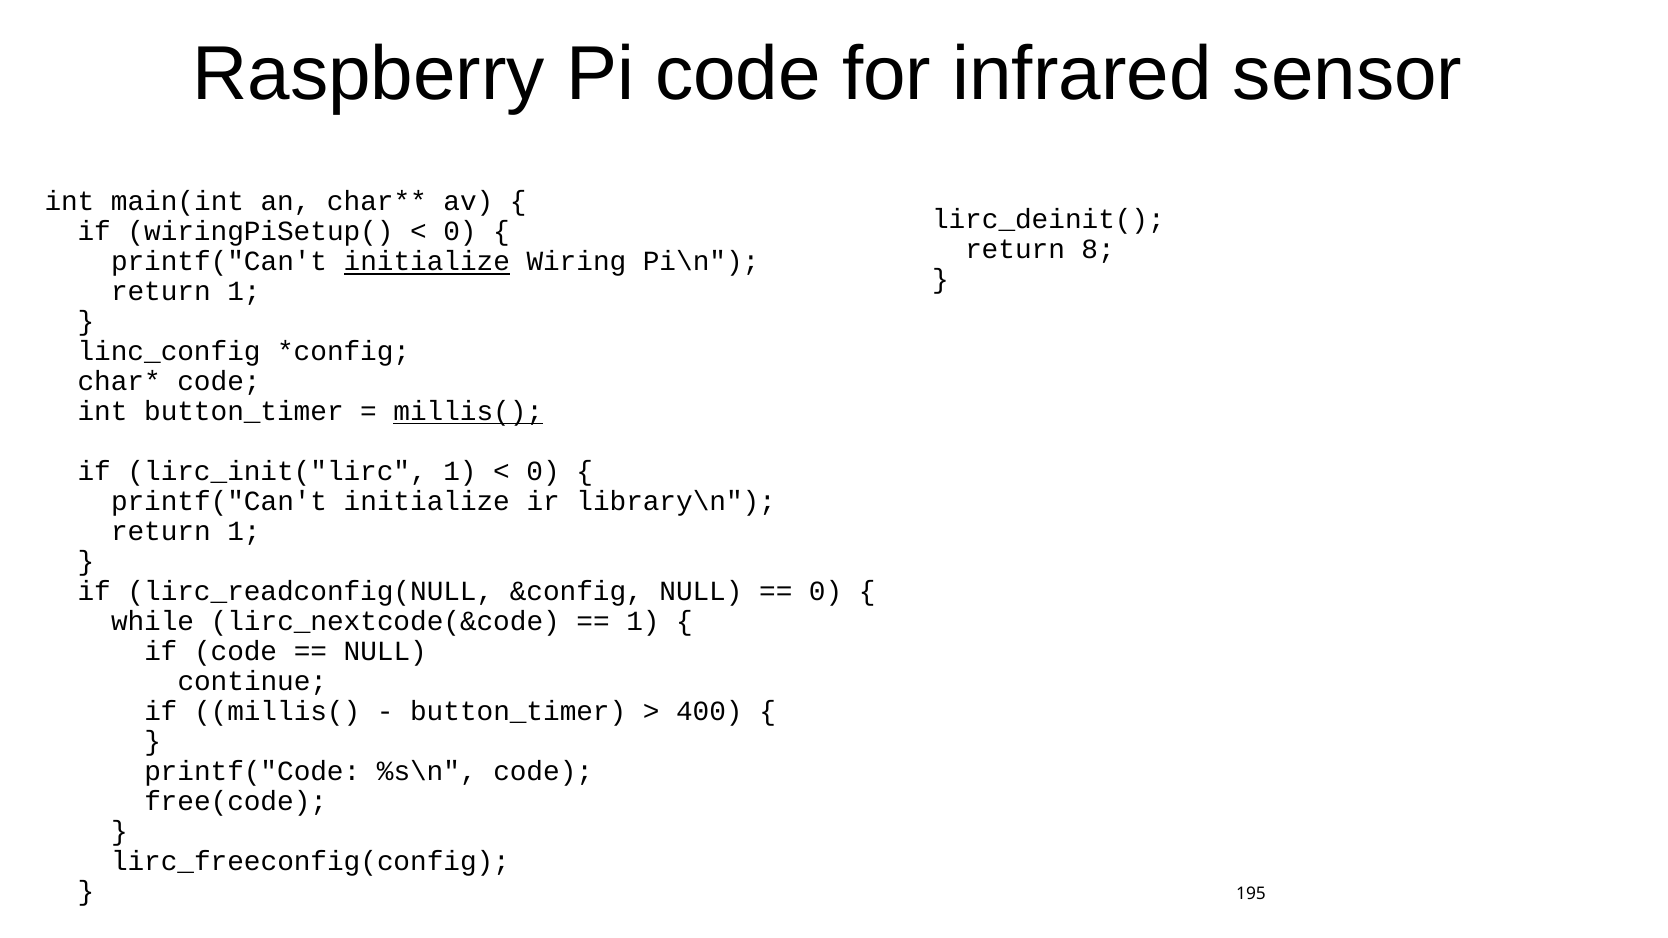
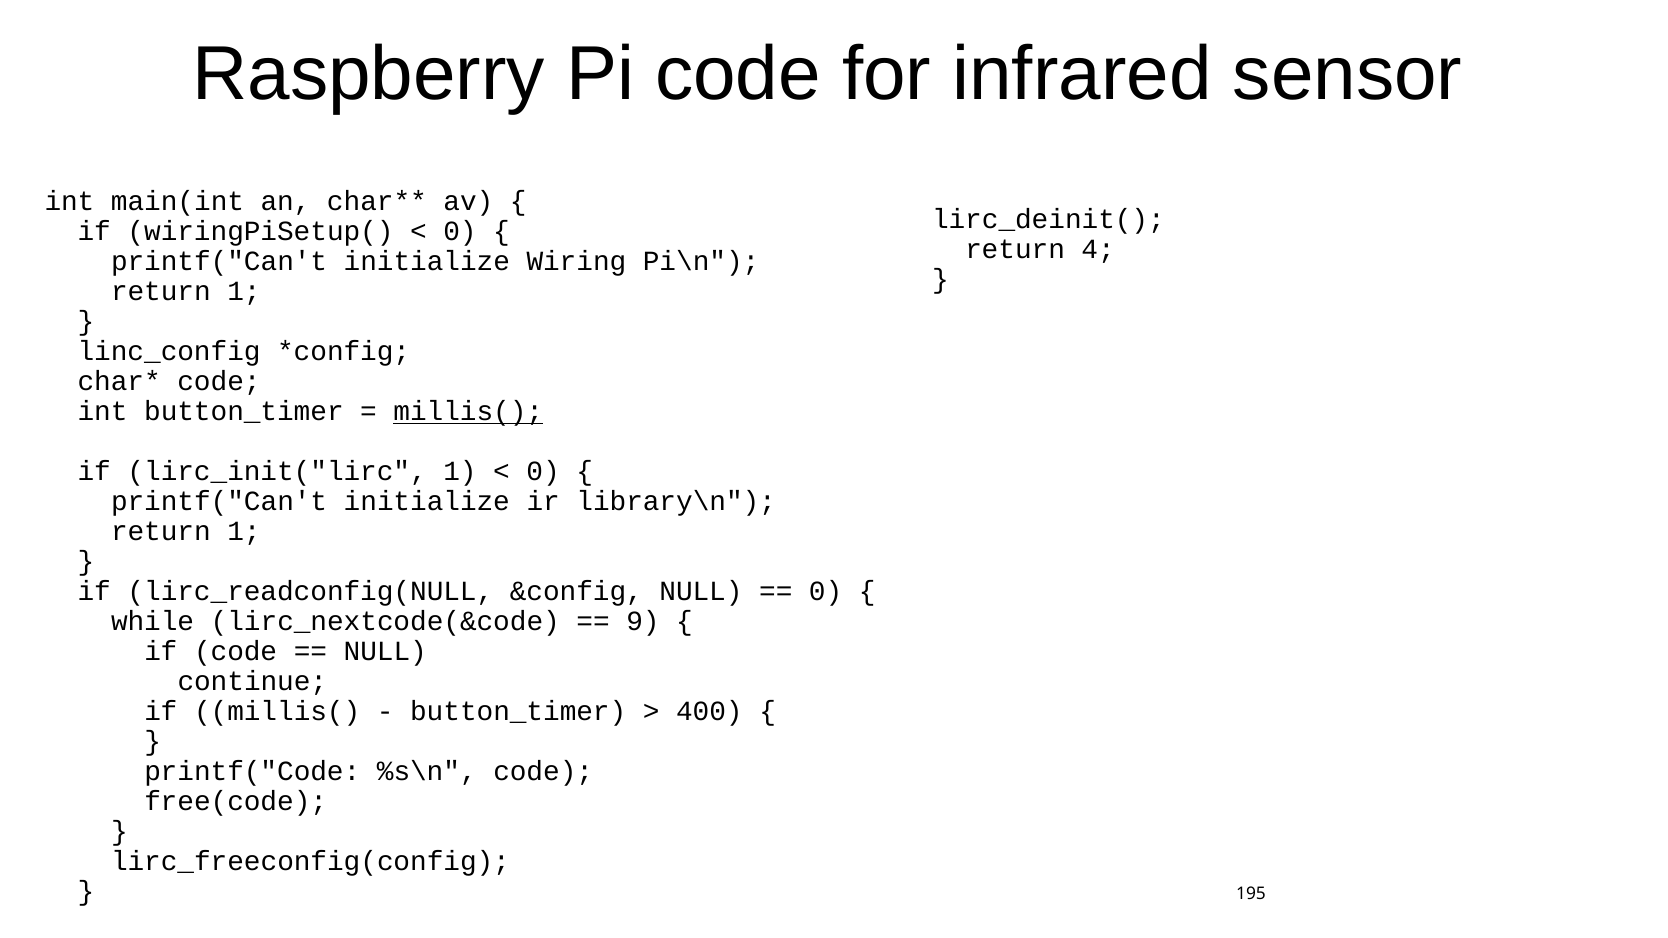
8: 8 -> 4
initialize at (427, 262) underline: present -> none
1 at (643, 622): 1 -> 9
